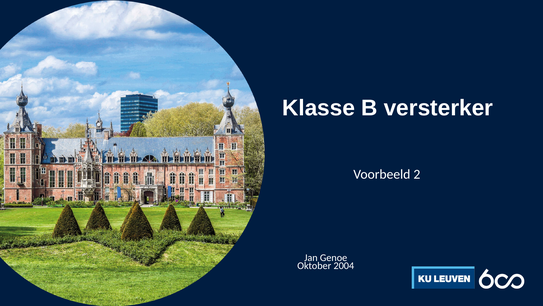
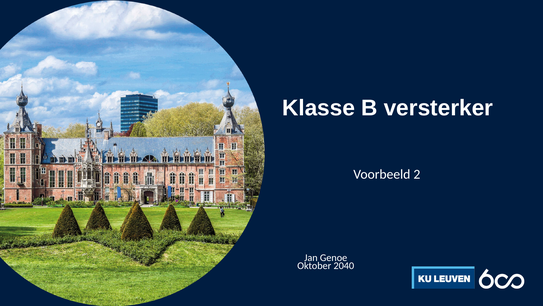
2004: 2004 -> 2040
